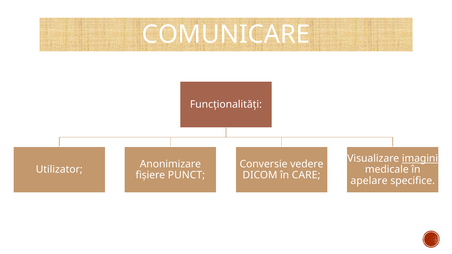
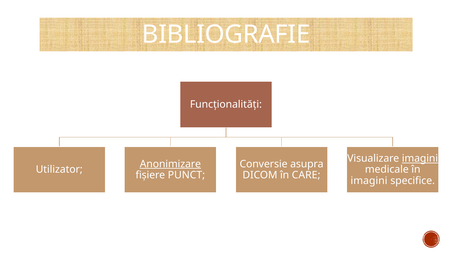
COMUNICARE: COMUNICARE -> BIBLIOGRAFIE
Anonimizare underline: none -> present
vedere: vedere -> asupra
apelare at (369, 181): apelare -> imagini
